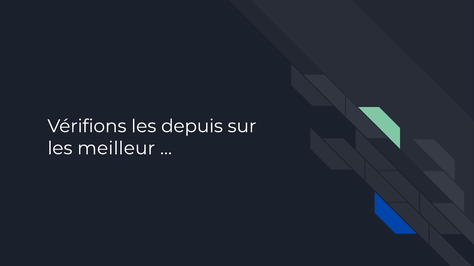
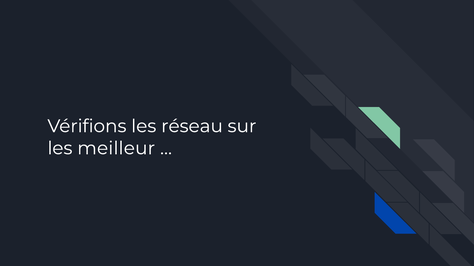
depuis: depuis -> réseau
